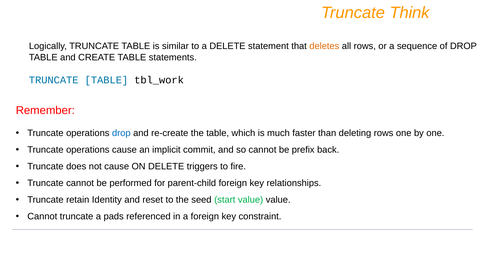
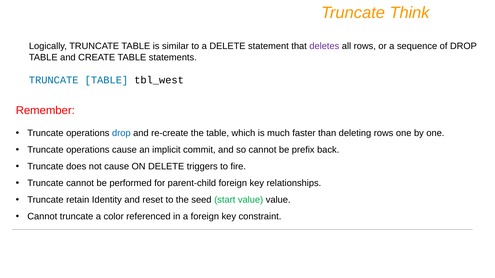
deletes colour: orange -> purple
tbl_work: tbl_work -> tbl_west
pads: pads -> color
